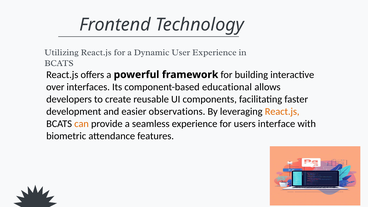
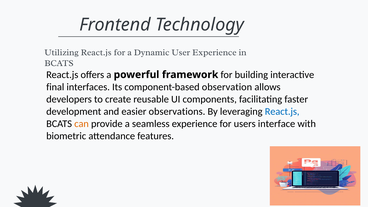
over: over -> final
educational: educational -> observation
React.js at (282, 111) colour: orange -> blue
